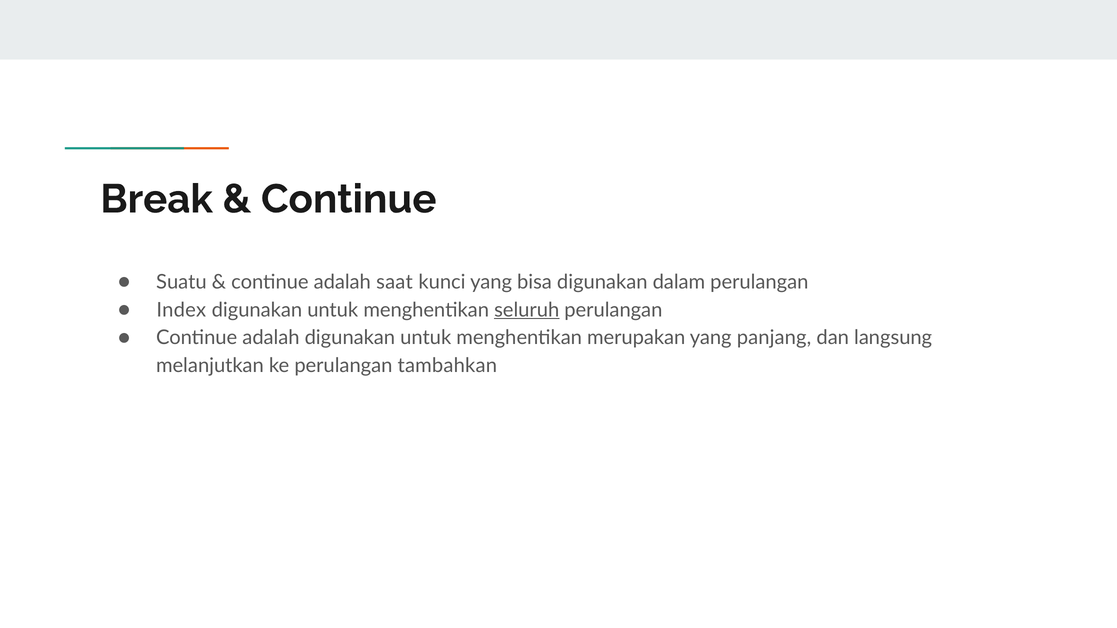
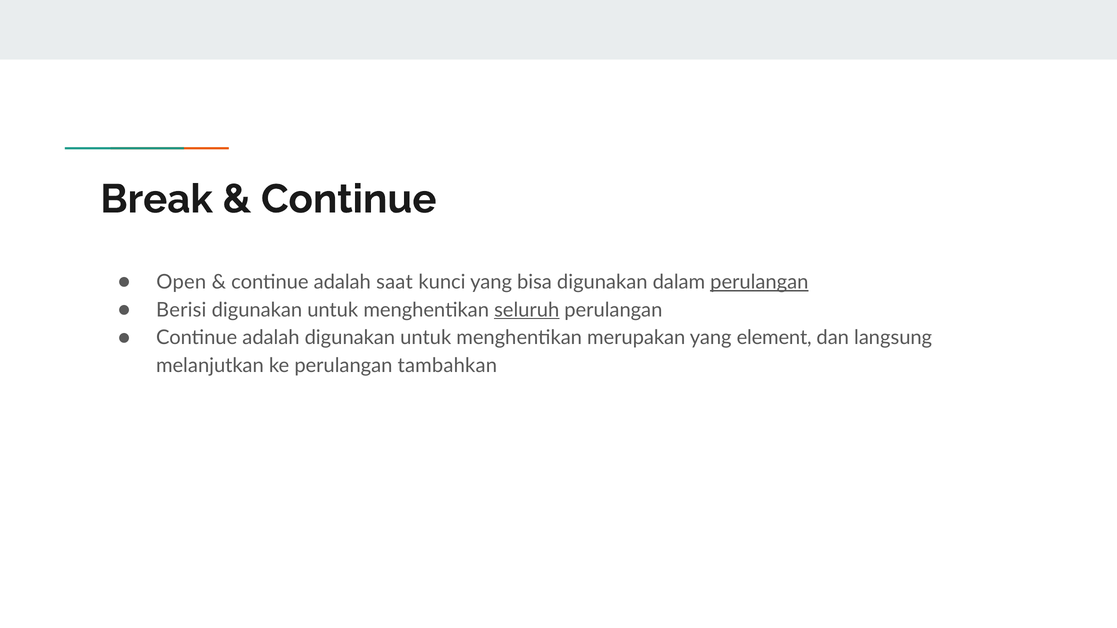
Suatu: Suatu -> Open
perulangan at (759, 282) underline: none -> present
Index: Index -> Berisi
panjang: panjang -> element
